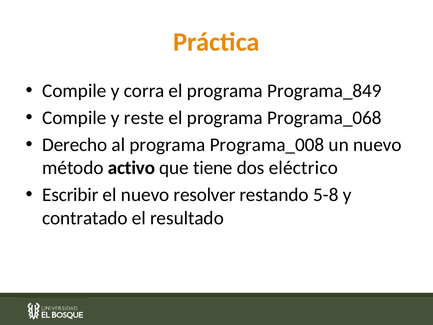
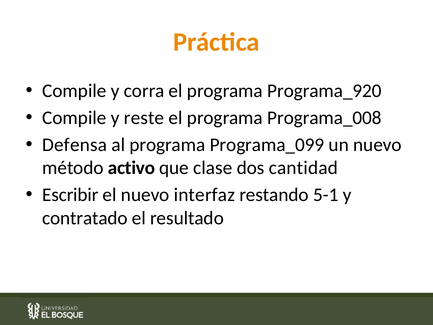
Programa_849: Programa_849 -> Programa_920
Programa_068: Programa_068 -> Programa_008
Derecho: Derecho -> Defensa
Programa_008: Programa_008 -> Programa_099
tiene: tiene -> clase
eléctrico: eléctrico -> cantidad
resolver: resolver -> interfaz
5-8: 5-8 -> 5-1
